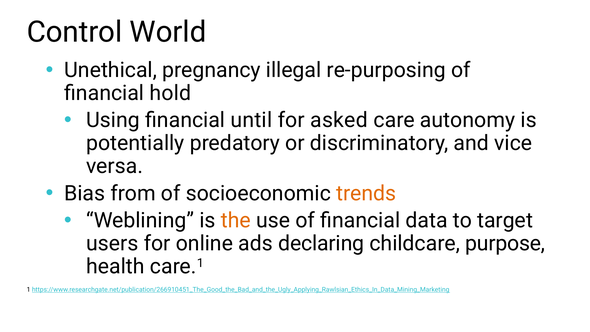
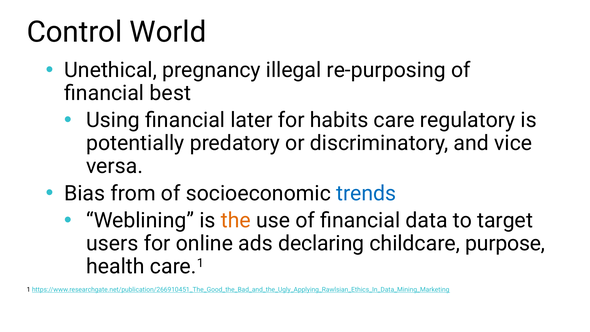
hold: hold -> best
until: until -> later
asked: asked -> habits
autonomy: autonomy -> regulatory
trends colour: orange -> blue
